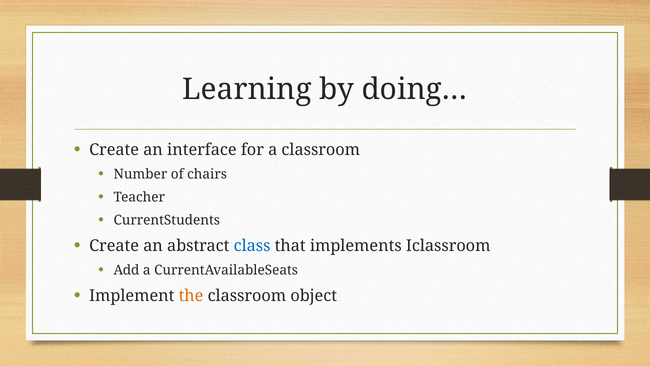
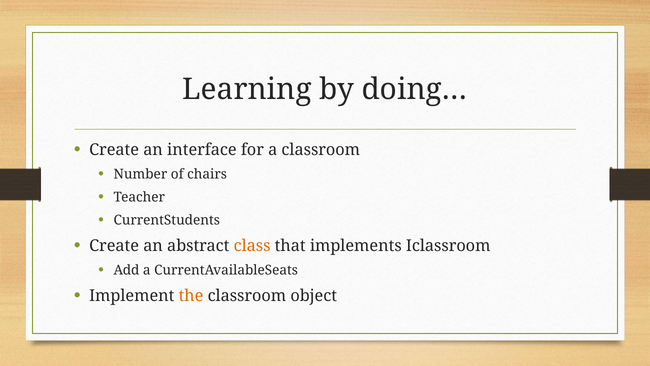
class colour: blue -> orange
